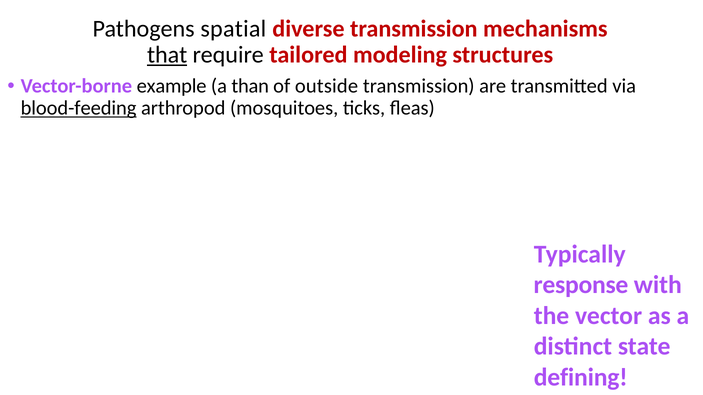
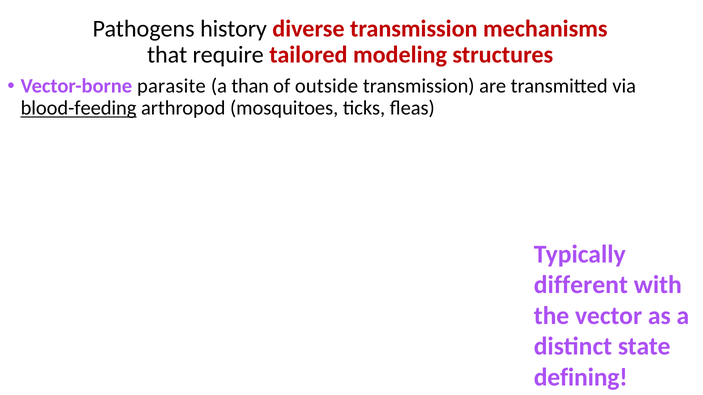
spatial: spatial -> history
that underline: present -> none
example: example -> parasite
response: response -> different
